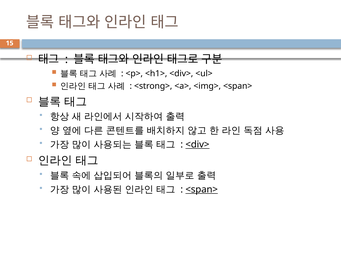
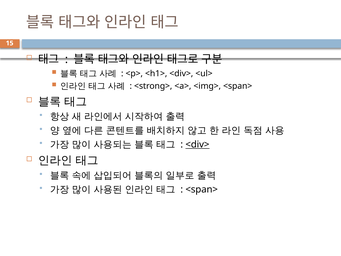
<span> at (202, 189) underline: present -> none
